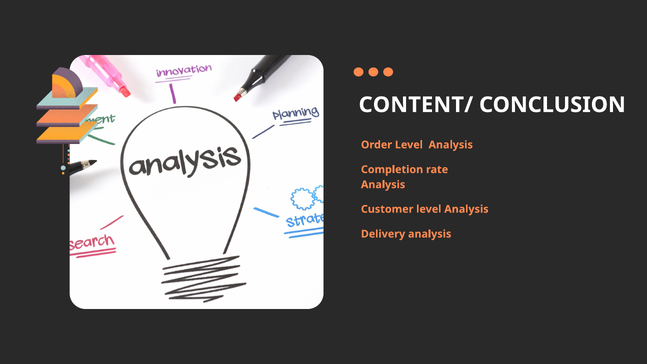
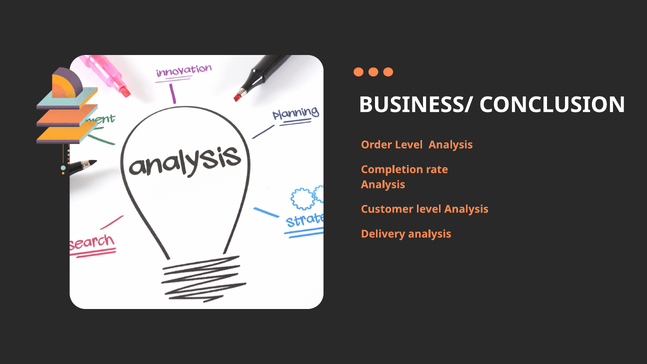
CONTENT/: CONTENT/ -> BUSINESS/
